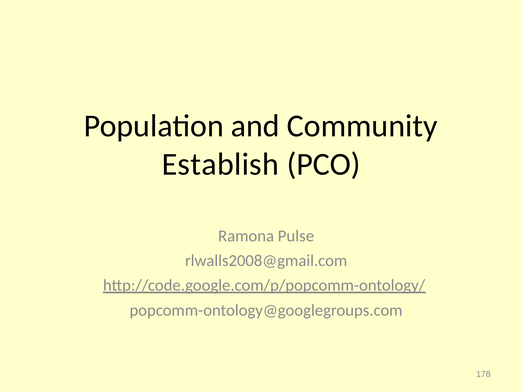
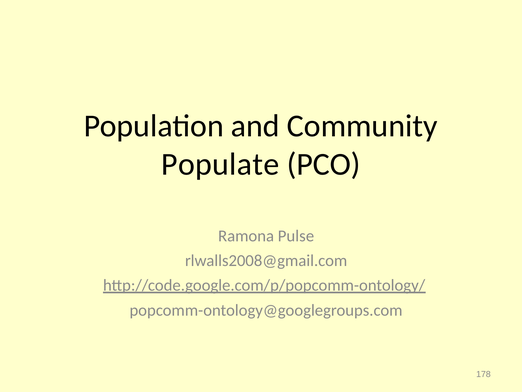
Establish: Establish -> Populate
